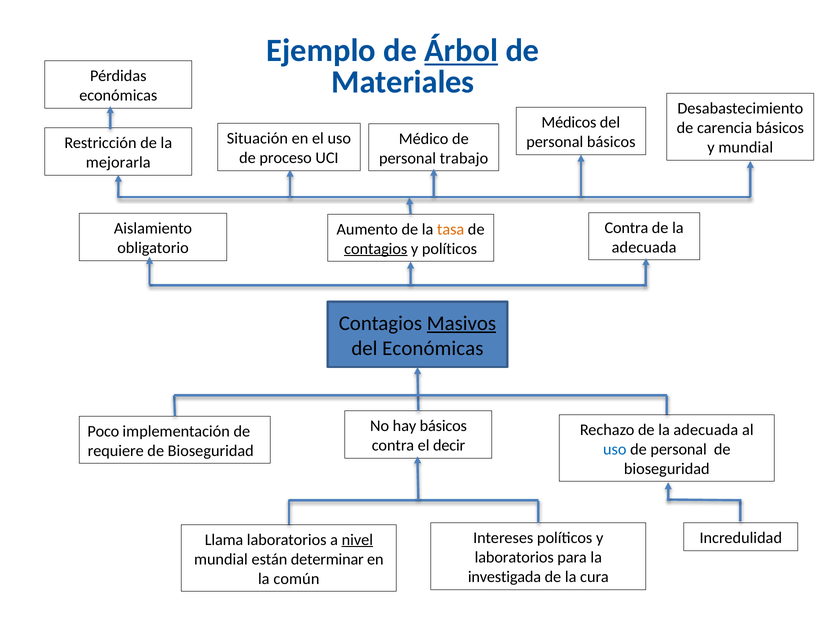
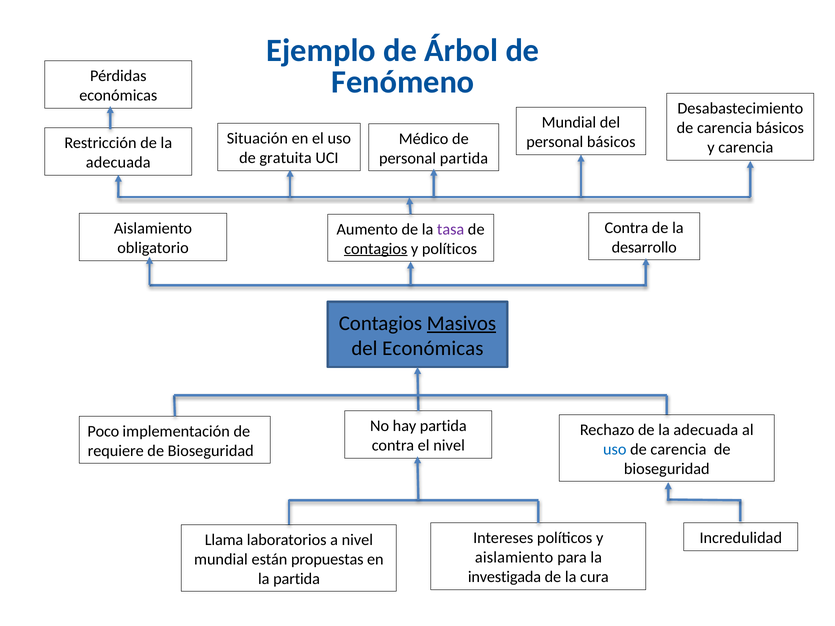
Árbol underline: present -> none
Materiales: Materiales -> Fenómeno
Médicos at (569, 122): Médicos -> Mundial
y mundial: mundial -> carencia
proceso: proceso -> gratuita
personal trabajo: trabajo -> partida
mejorarla at (118, 163): mejorarla -> adecuada
tasa colour: orange -> purple
adecuada at (644, 247): adecuada -> desarrollo
hay básicos: básicos -> partida
el decir: decir -> nivel
personal at (679, 449): personal -> carencia
nivel at (357, 540) underline: present -> none
laboratorios at (514, 558): laboratorios -> aislamiento
determinar: determinar -> propuestas
la común: común -> partida
